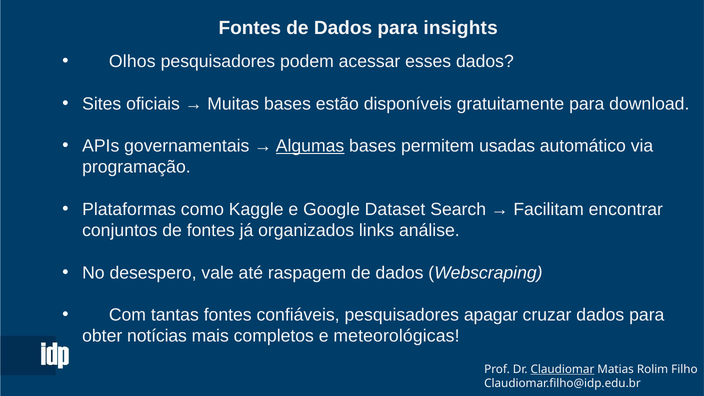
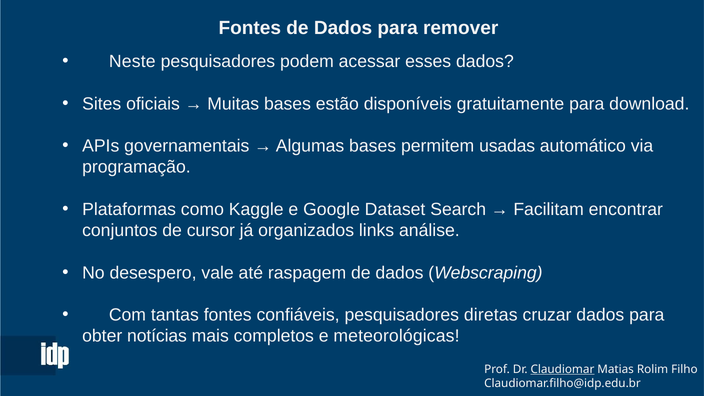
insights: insights -> remover
Olhos: Olhos -> Neste
Algumas underline: present -> none
de fontes: fontes -> cursor
apagar: apagar -> diretas
